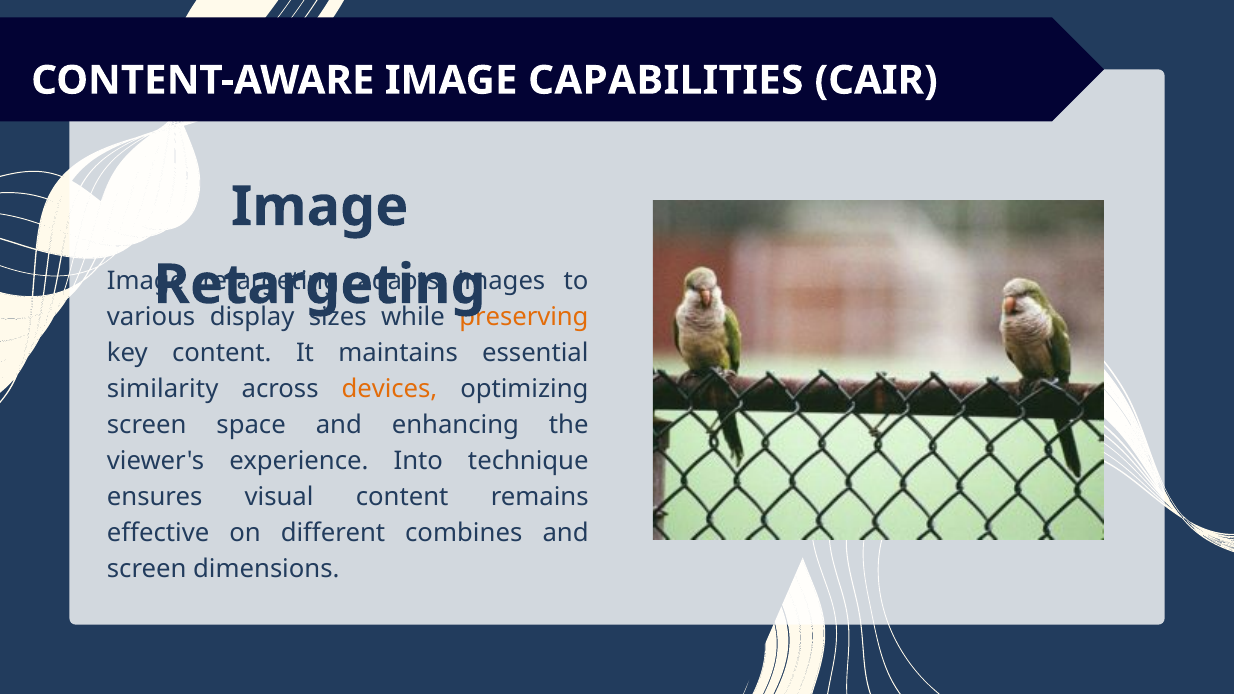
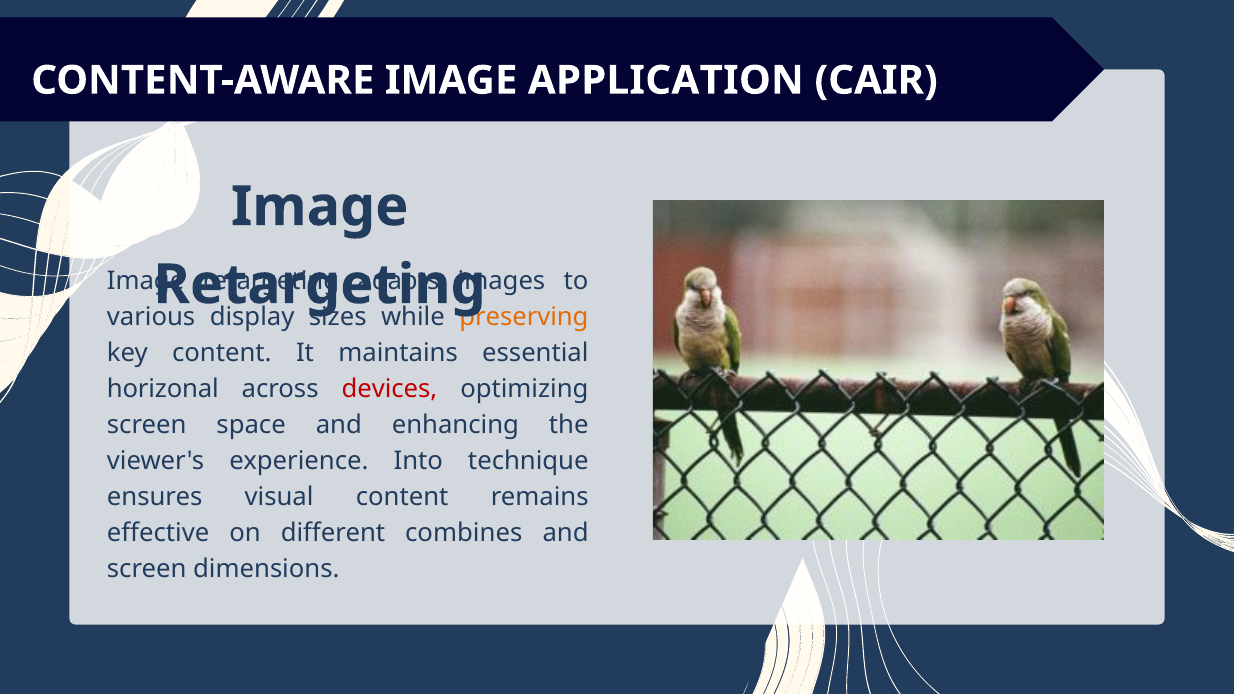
CAPABILITIES: CAPABILITIES -> APPLICATION
similarity: similarity -> horizonal
devices colour: orange -> red
